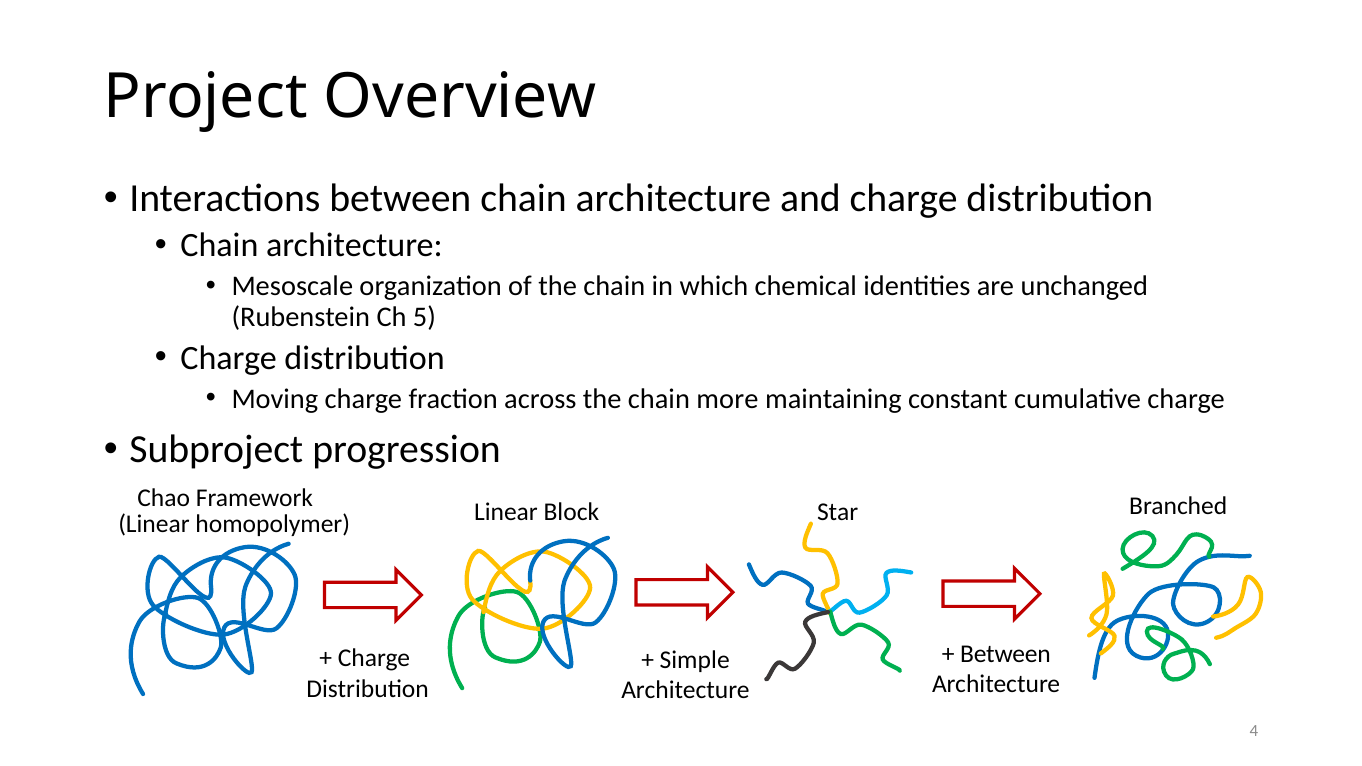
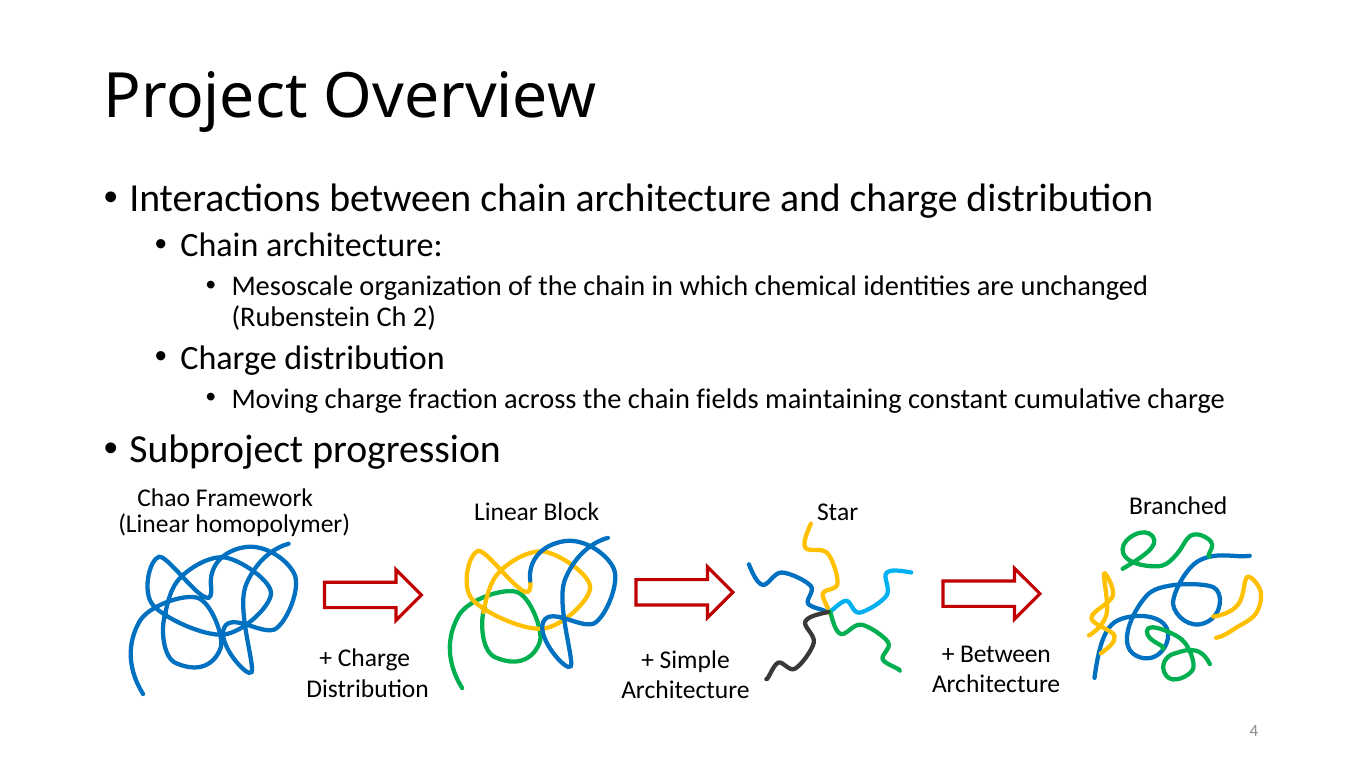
5: 5 -> 2
more: more -> fields
